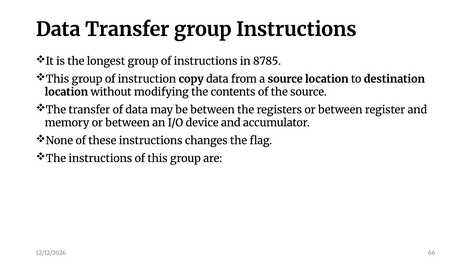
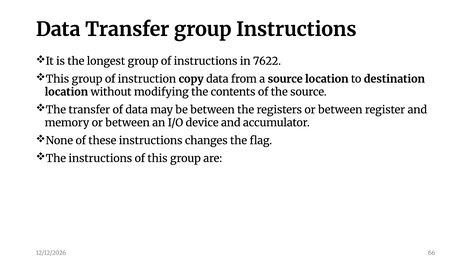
8785: 8785 -> 7622
